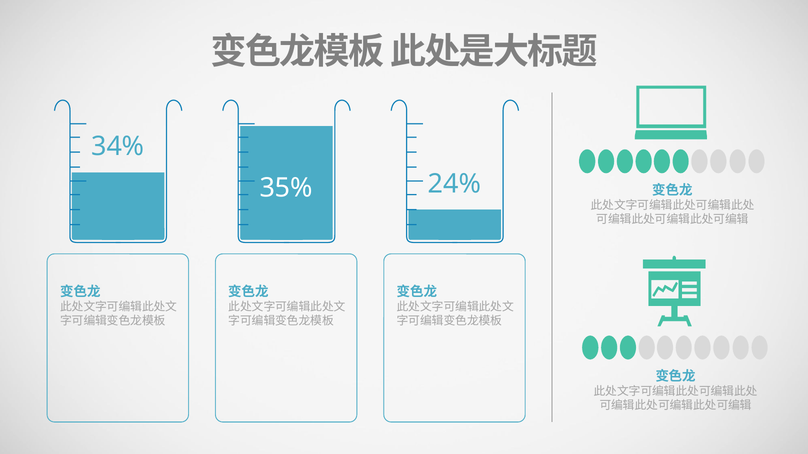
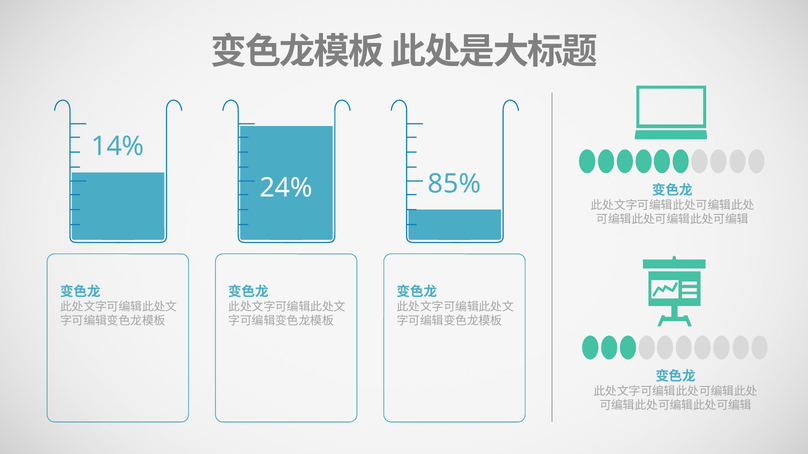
34%: 34% -> 14%
24%: 24% -> 85%
35%: 35% -> 24%
